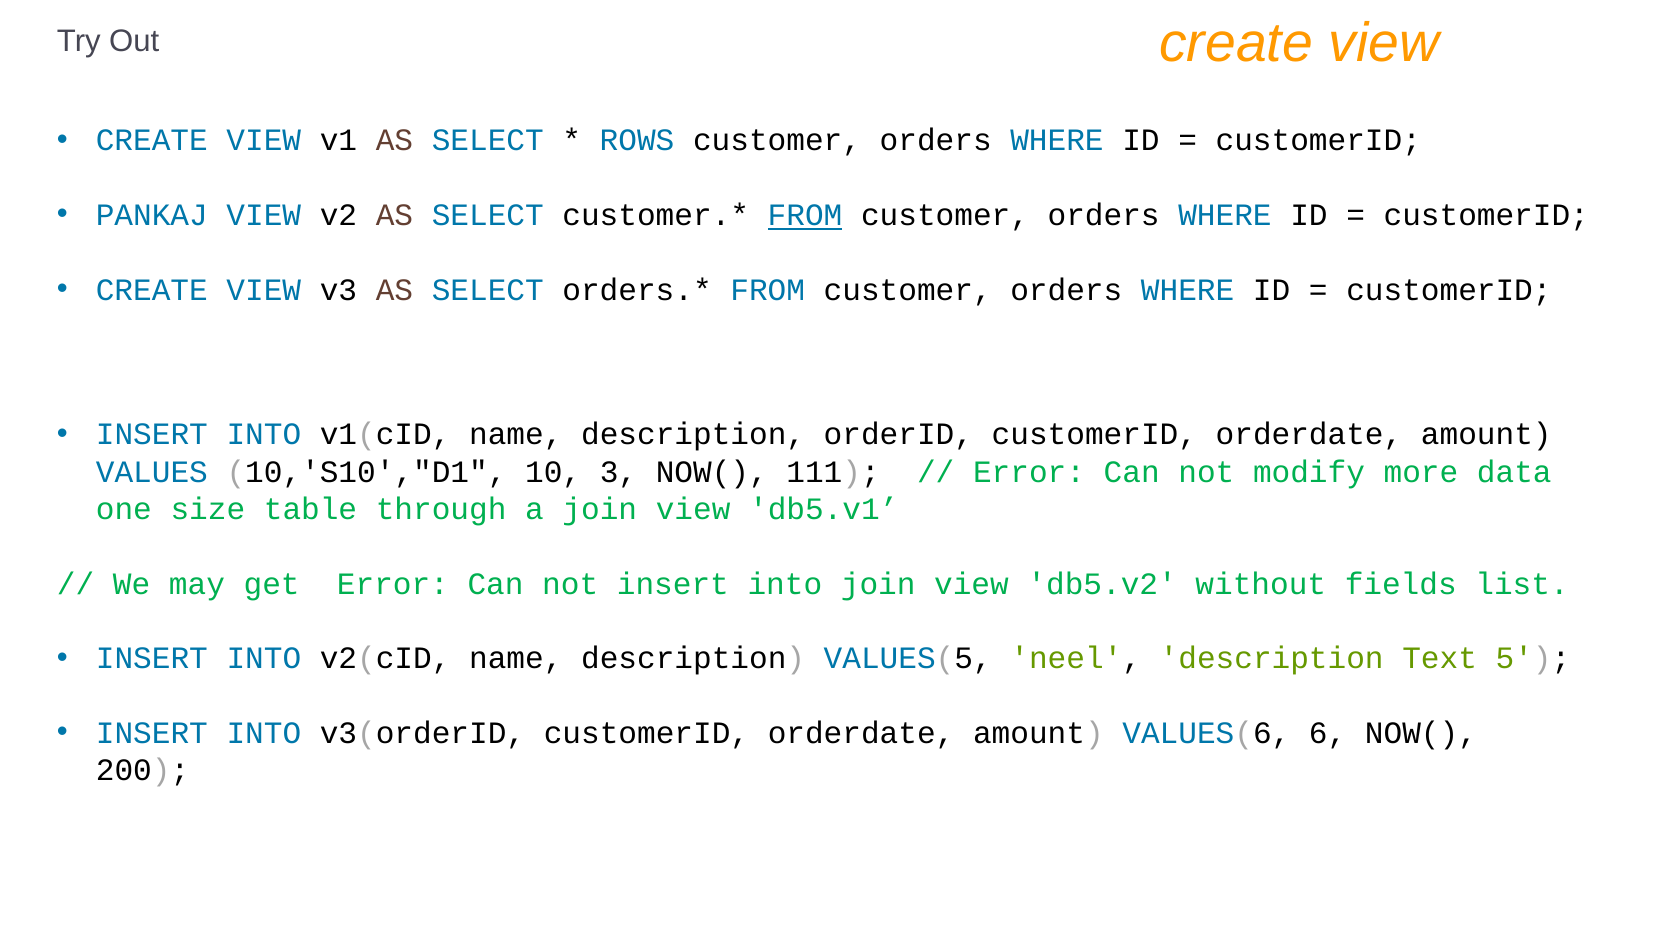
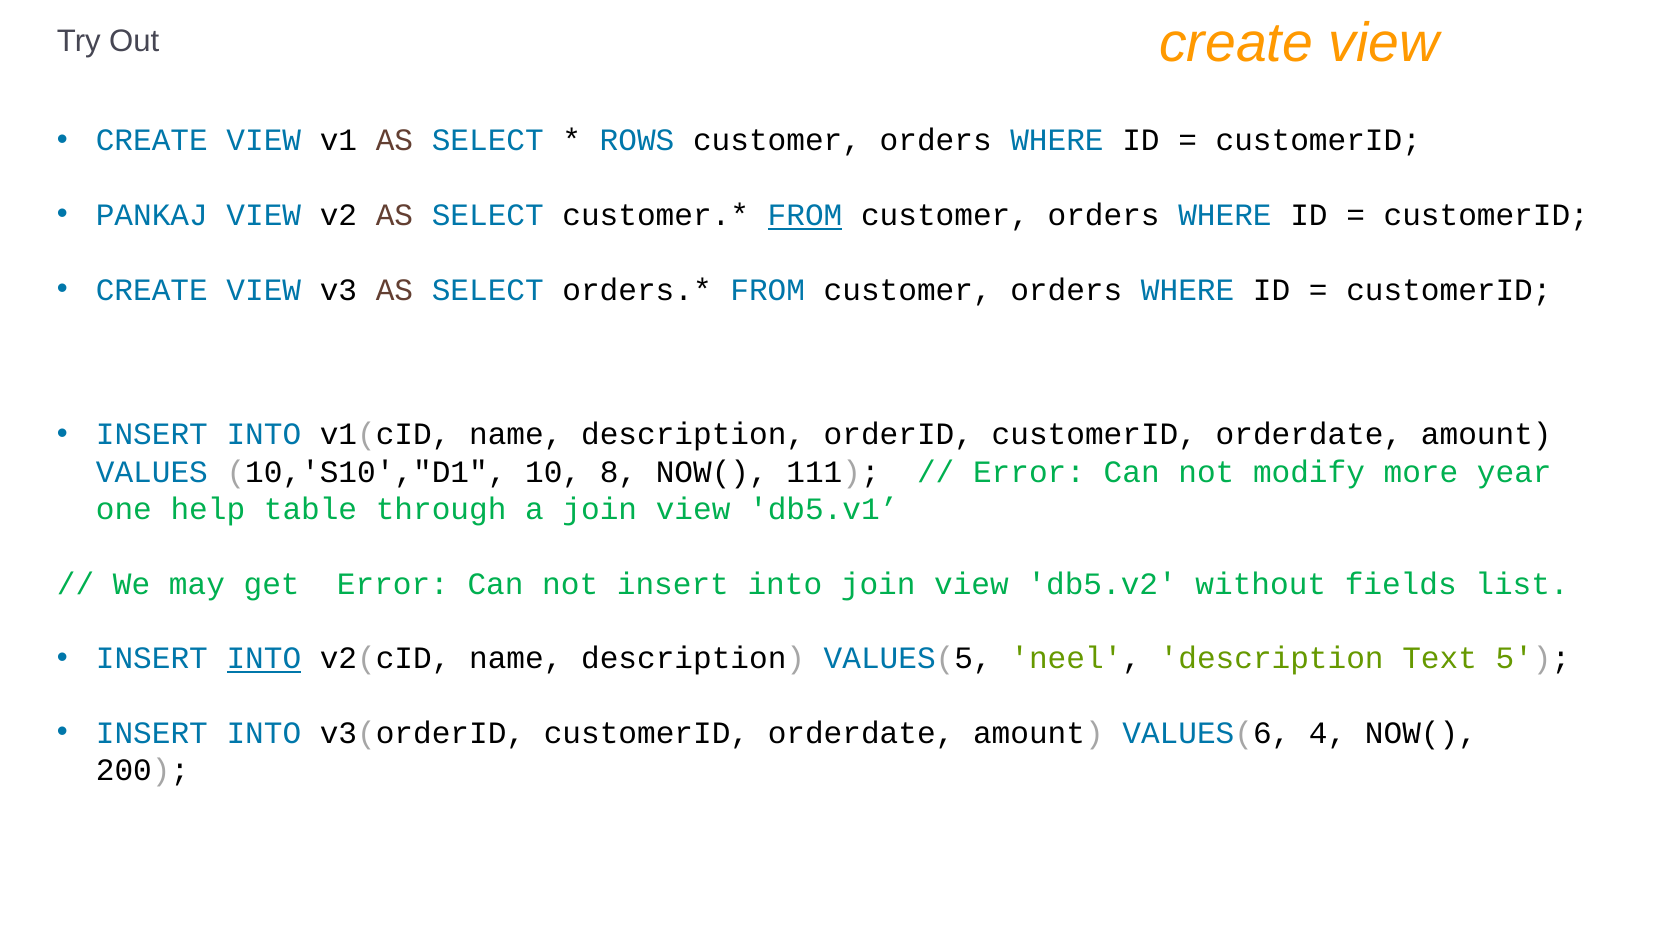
3: 3 -> 8
data: data -> year
size: size -> help
INTO at (264, 659) underline: none -> present
6: 6 -> 4
